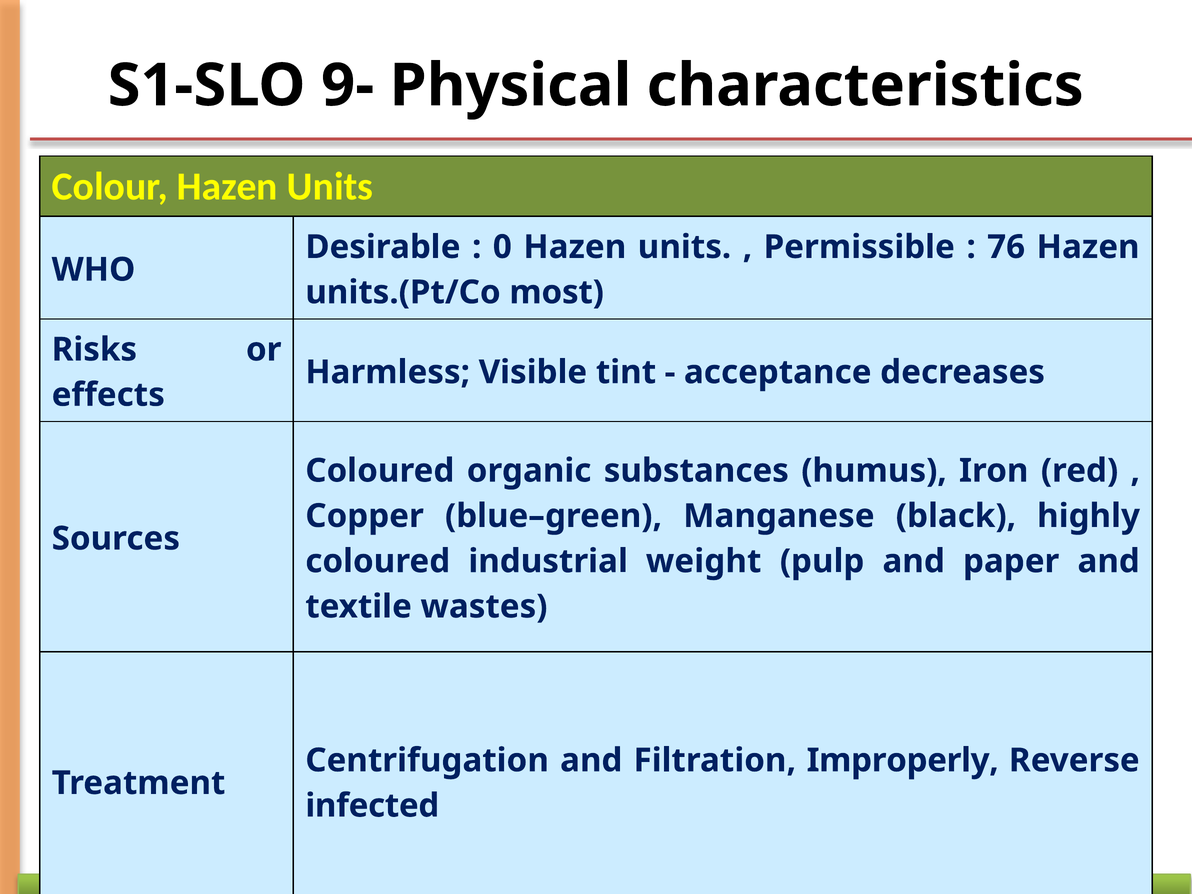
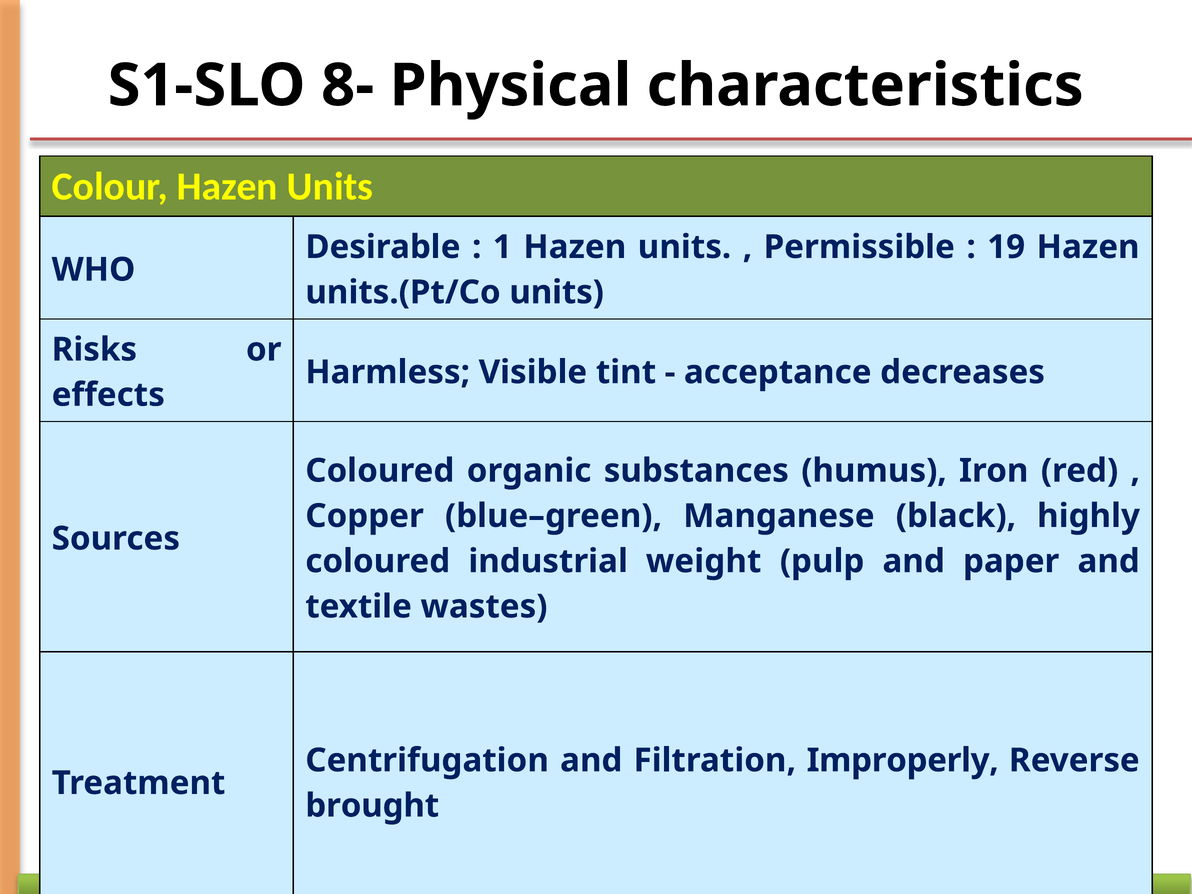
9-: 9- -> 8-
0: 0 -> 1
76: 76 -> 19
units.(Pt/Co most: most -> units
infected: infected -> brought
